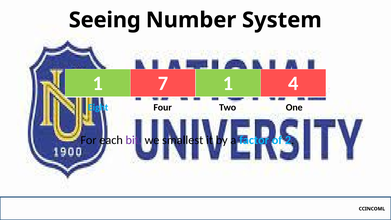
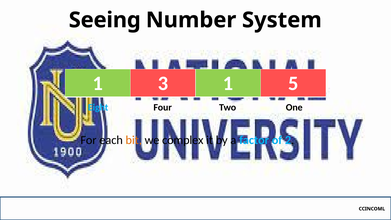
7: 7 -> 3
4: 4 -> 5
bit colour: purple -> orange
smallest: smallest -> complex
